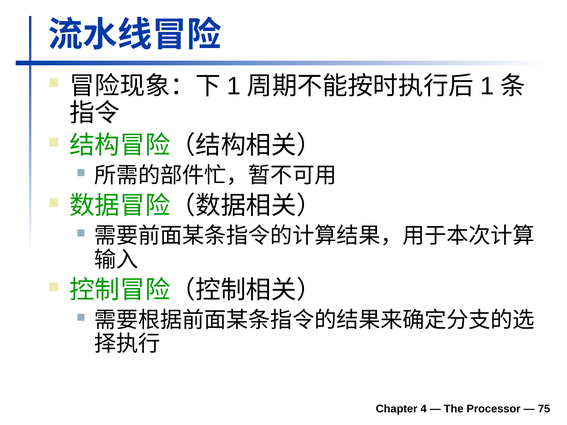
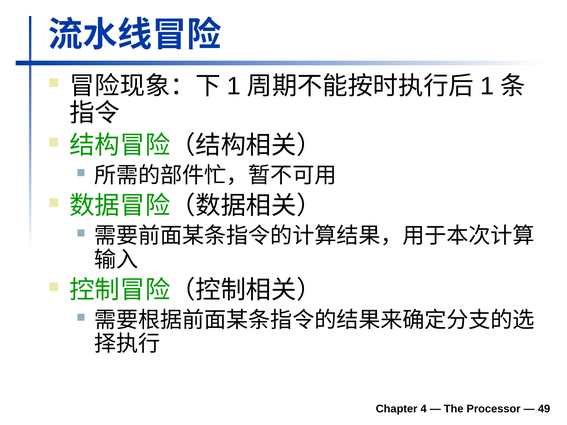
75: 75 -> 49
